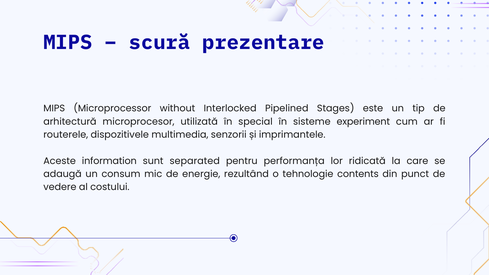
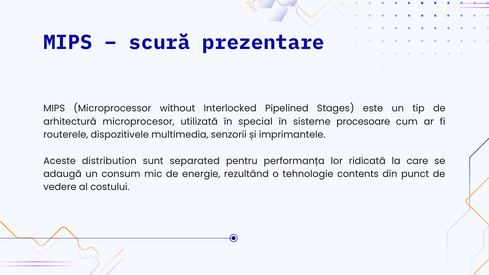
experiment: experiment -> procesoare
information: information -> distribution
